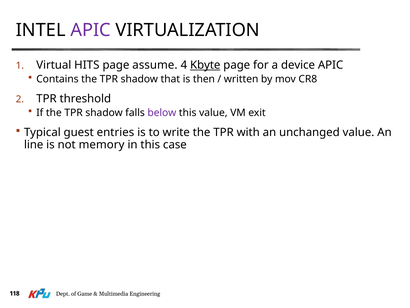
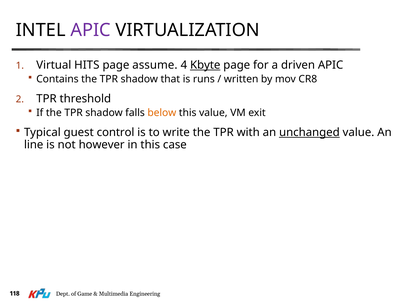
device: device -> driven
then: then -> runs
below colour: purple -> orange
entries: entries -> control
unchanged underline: none -> present
memory: memory -> however
